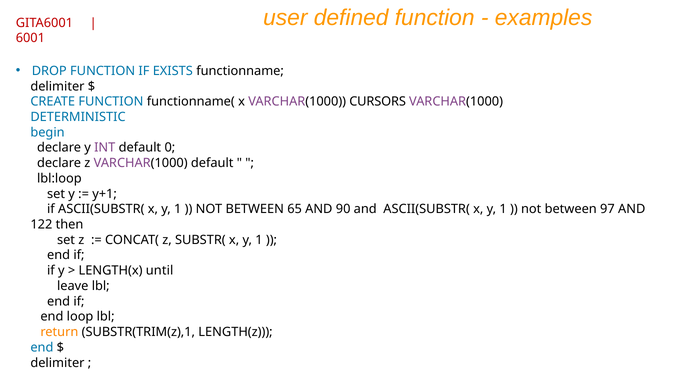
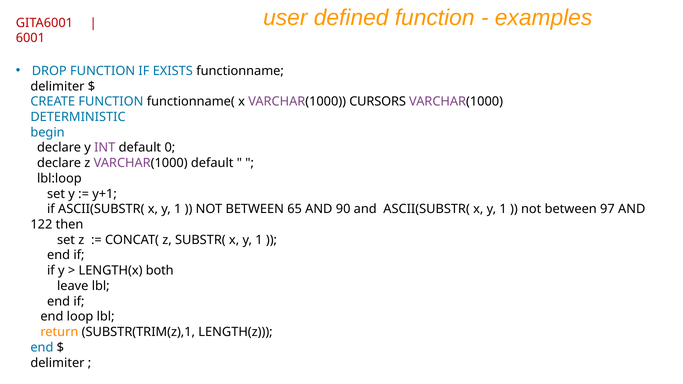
until: until -> both
